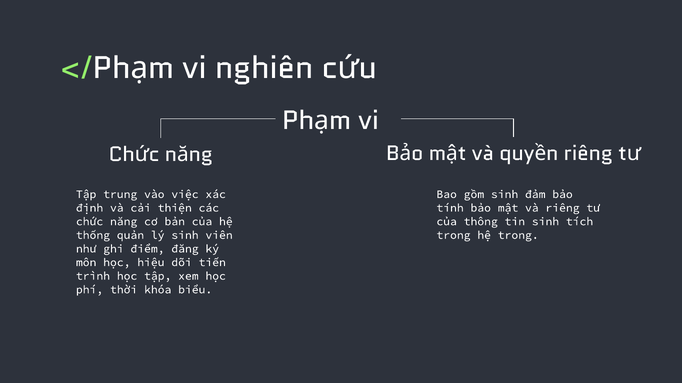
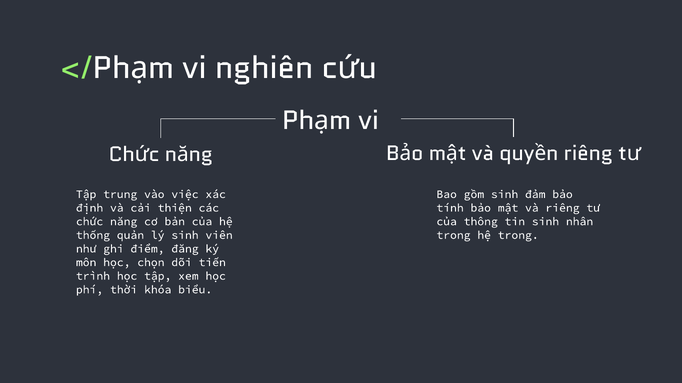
tích: tích -> nhân
hiệu: hiệu -> chọn
